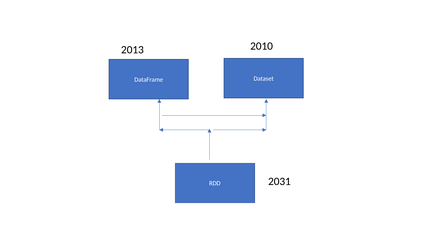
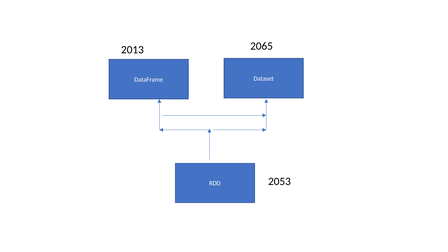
2010: 2010 -> 2065
2031: 2031 -> 2053
